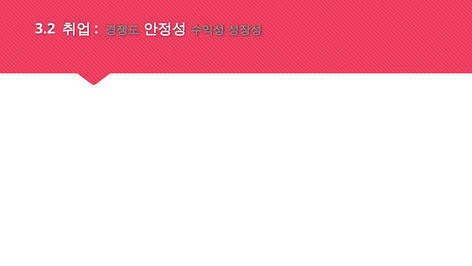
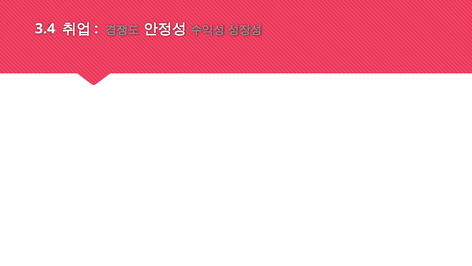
3.2: 3.2 -> 3.4
